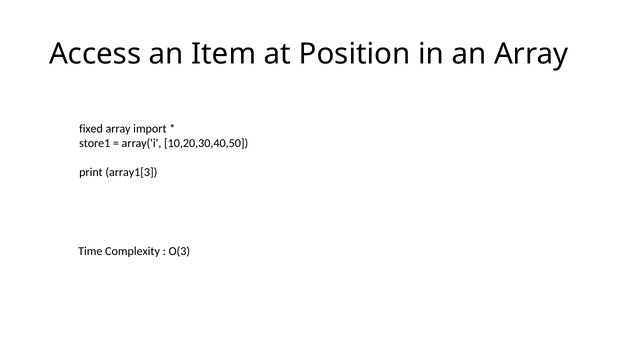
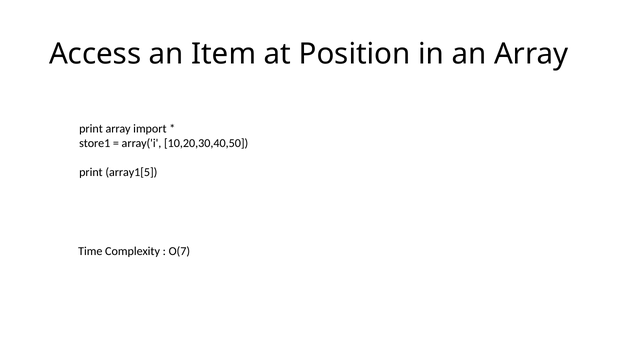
fixed at (91, 129): fixed -> print
array1[3: array1[3 -> array1[5
O(3: O(3 -> O(7
